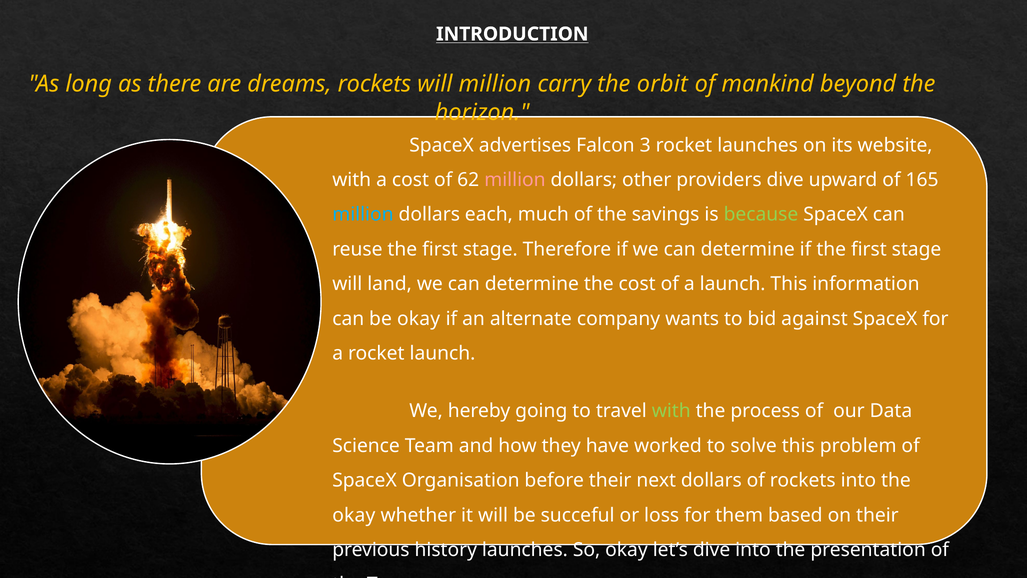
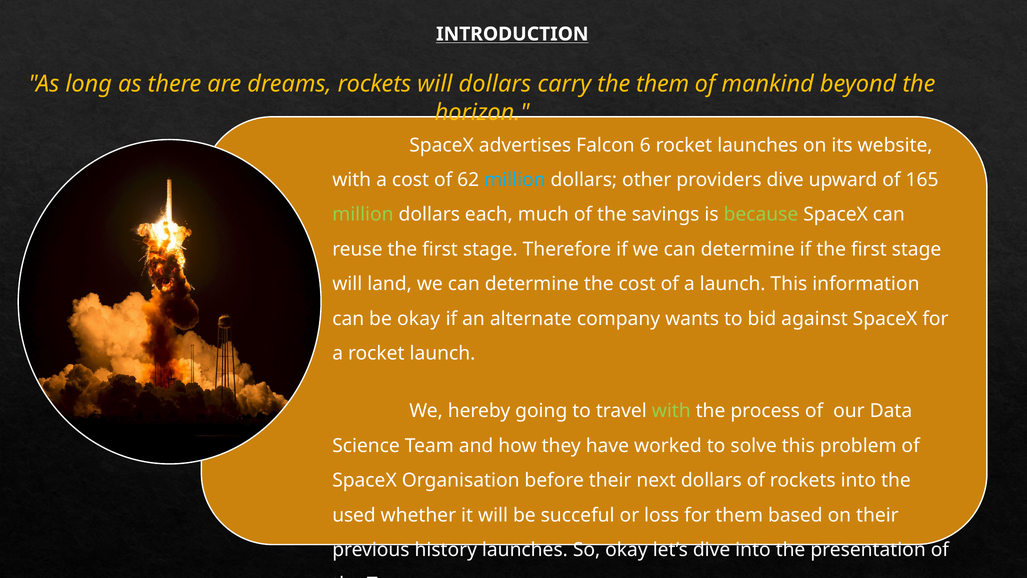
will million: million -> dollars
the orbit: orbit -> them
3: 3 -> 6
million at (515, 180) colour: pink -> light blue
million at (363, 214) colour: light blue -> light green
okay at (354, 515): okay -> used
